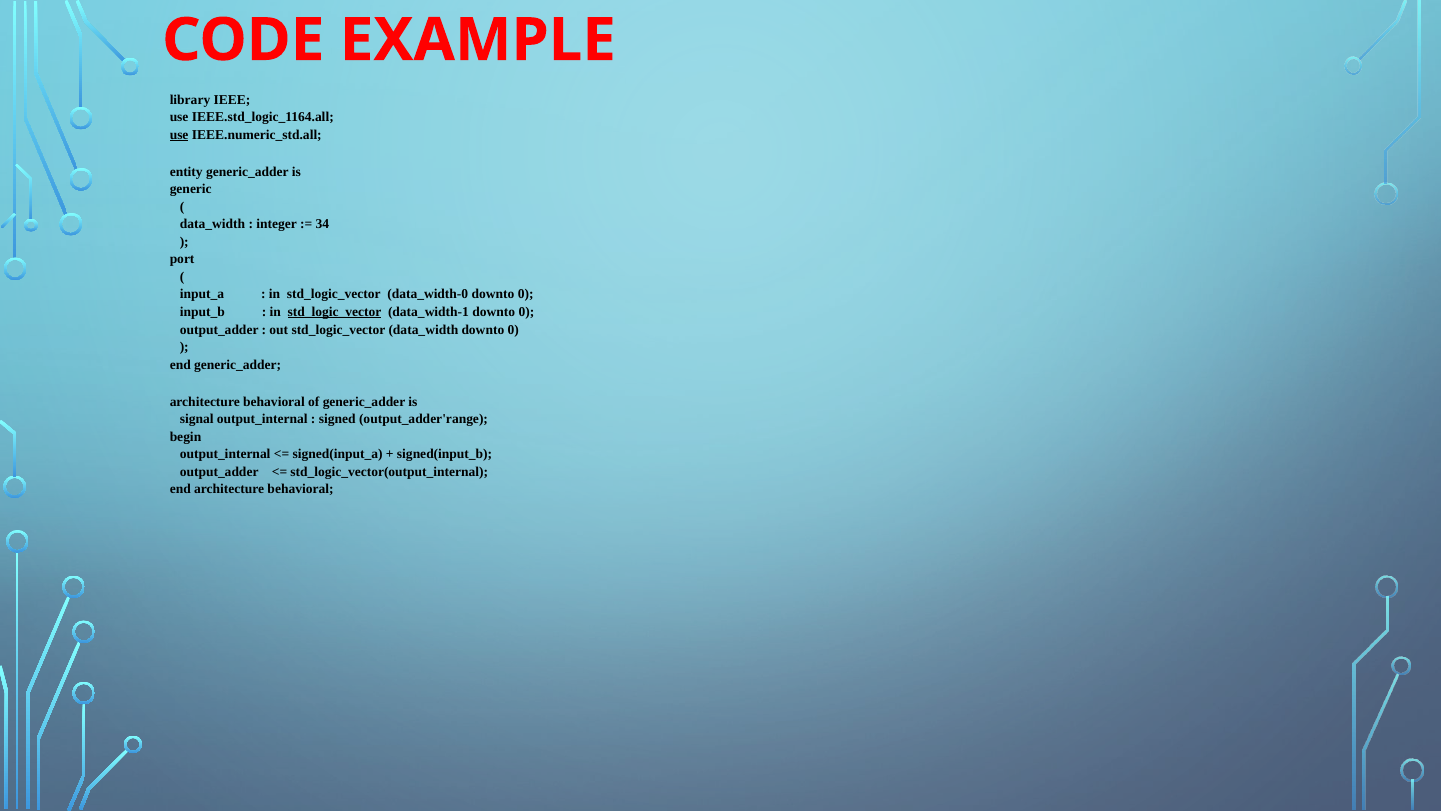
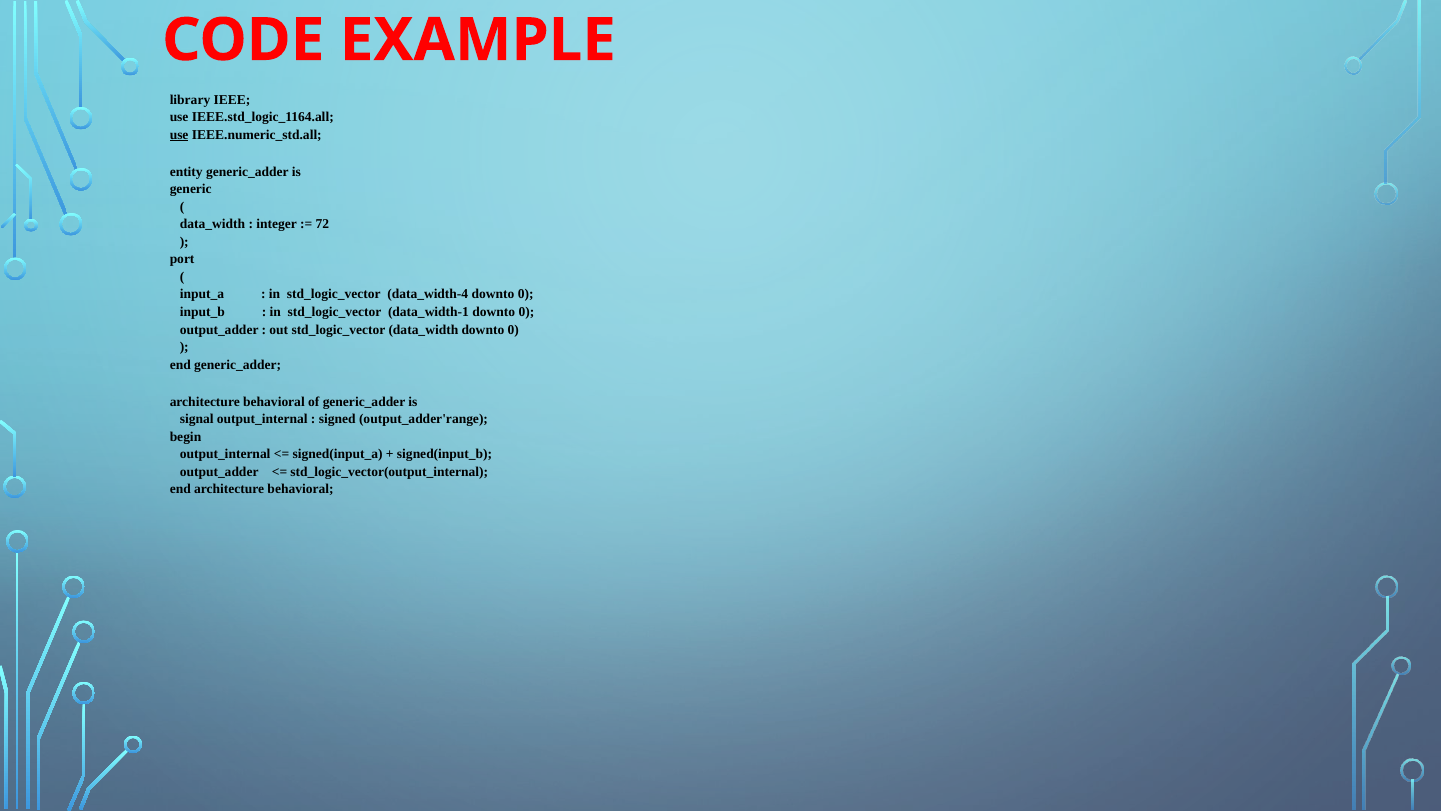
34: 34 -> 72
data_width-0: data_width-0 -> data_width-4
std_logic_vector at (335, 312) underline: present -> none
